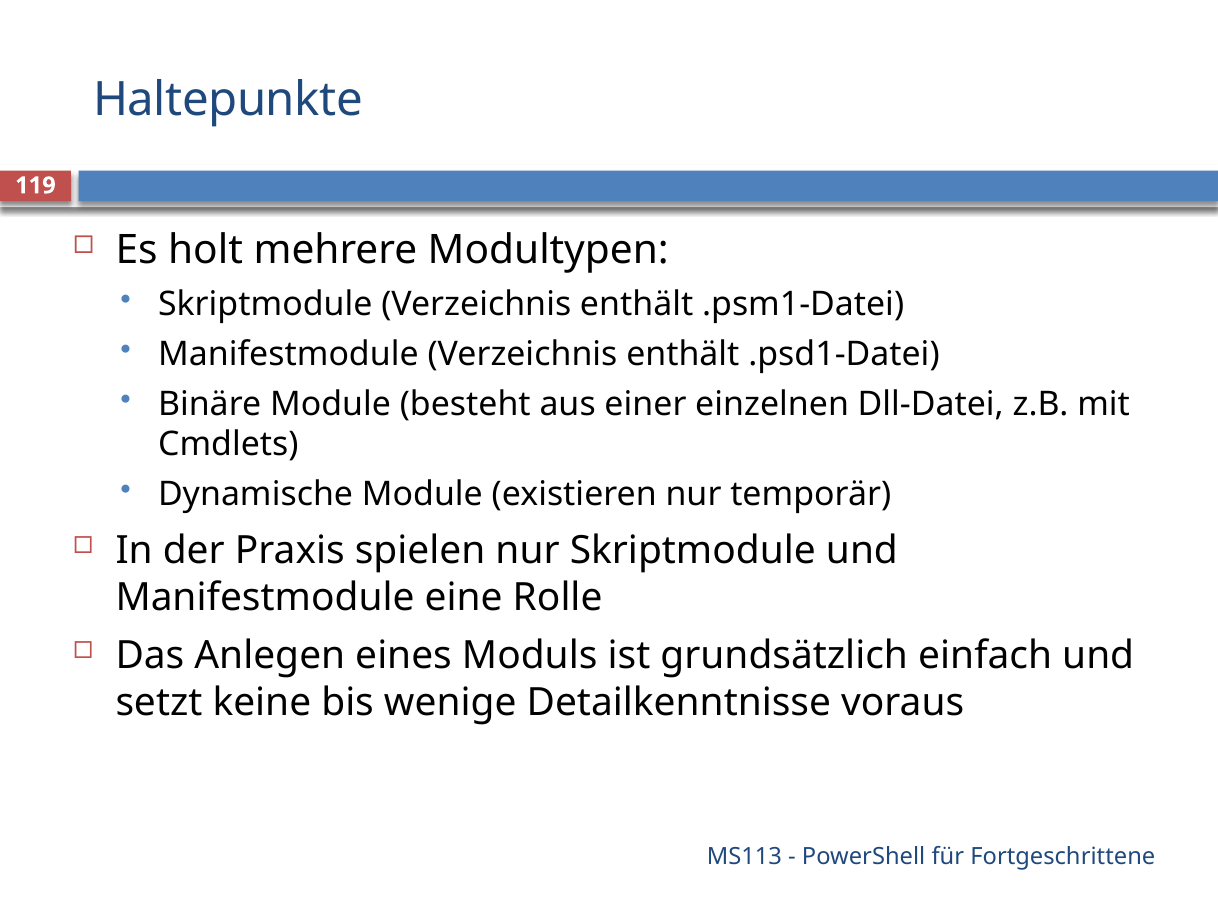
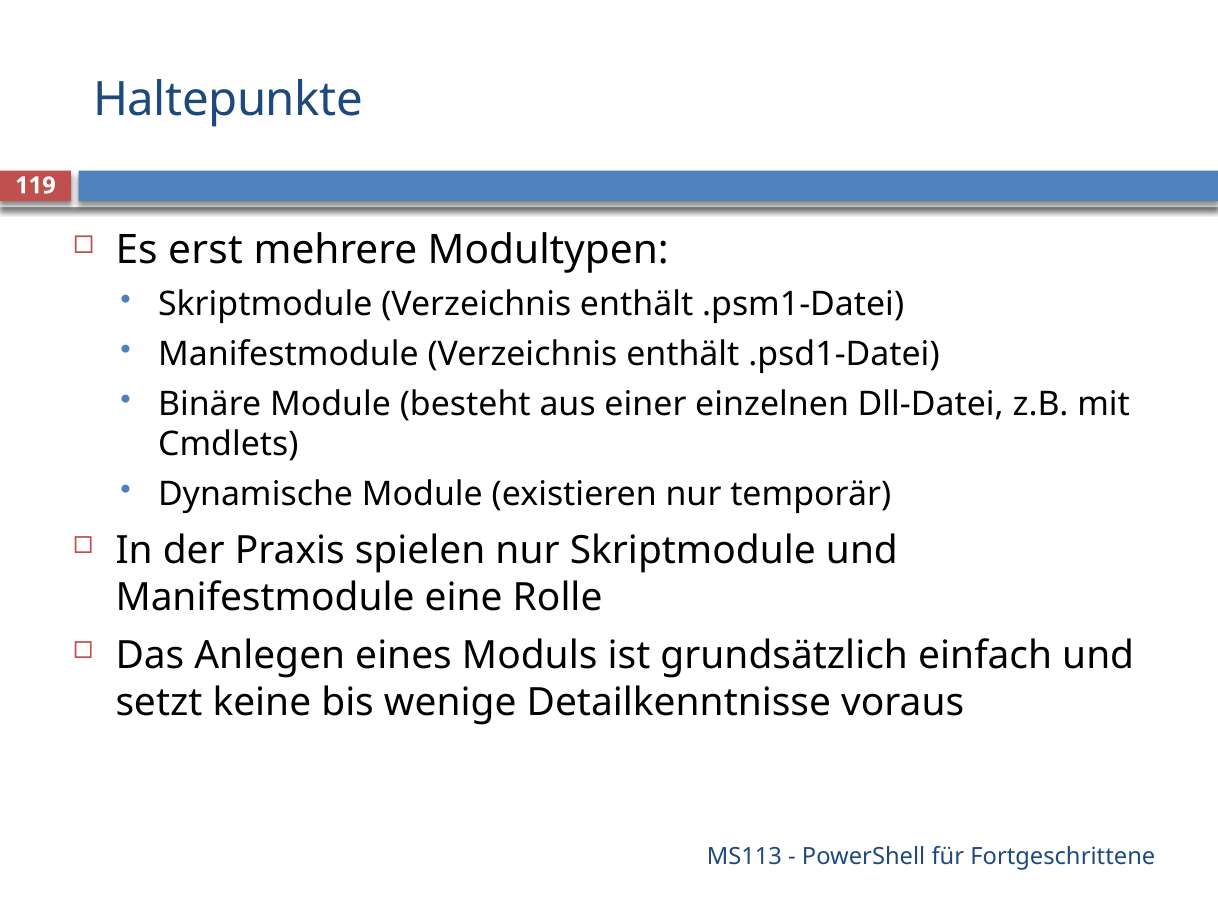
holt: holt -> erst
